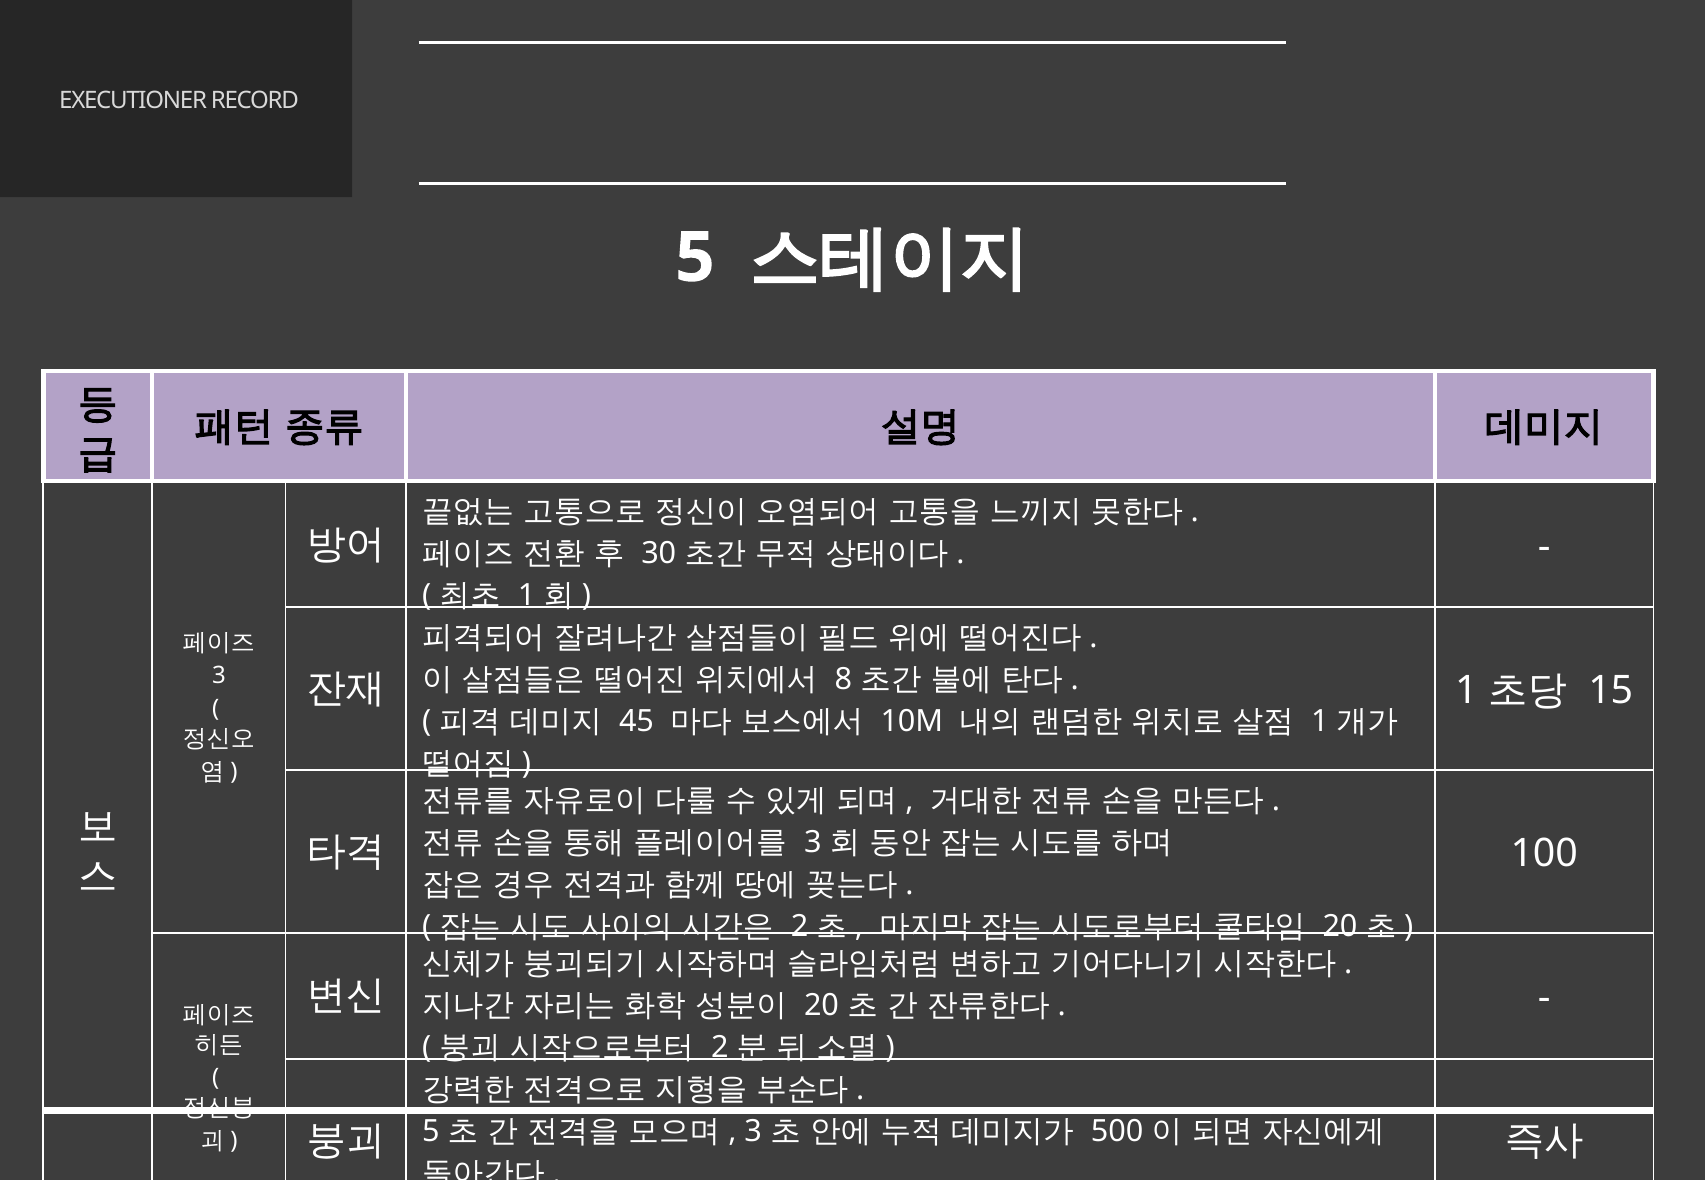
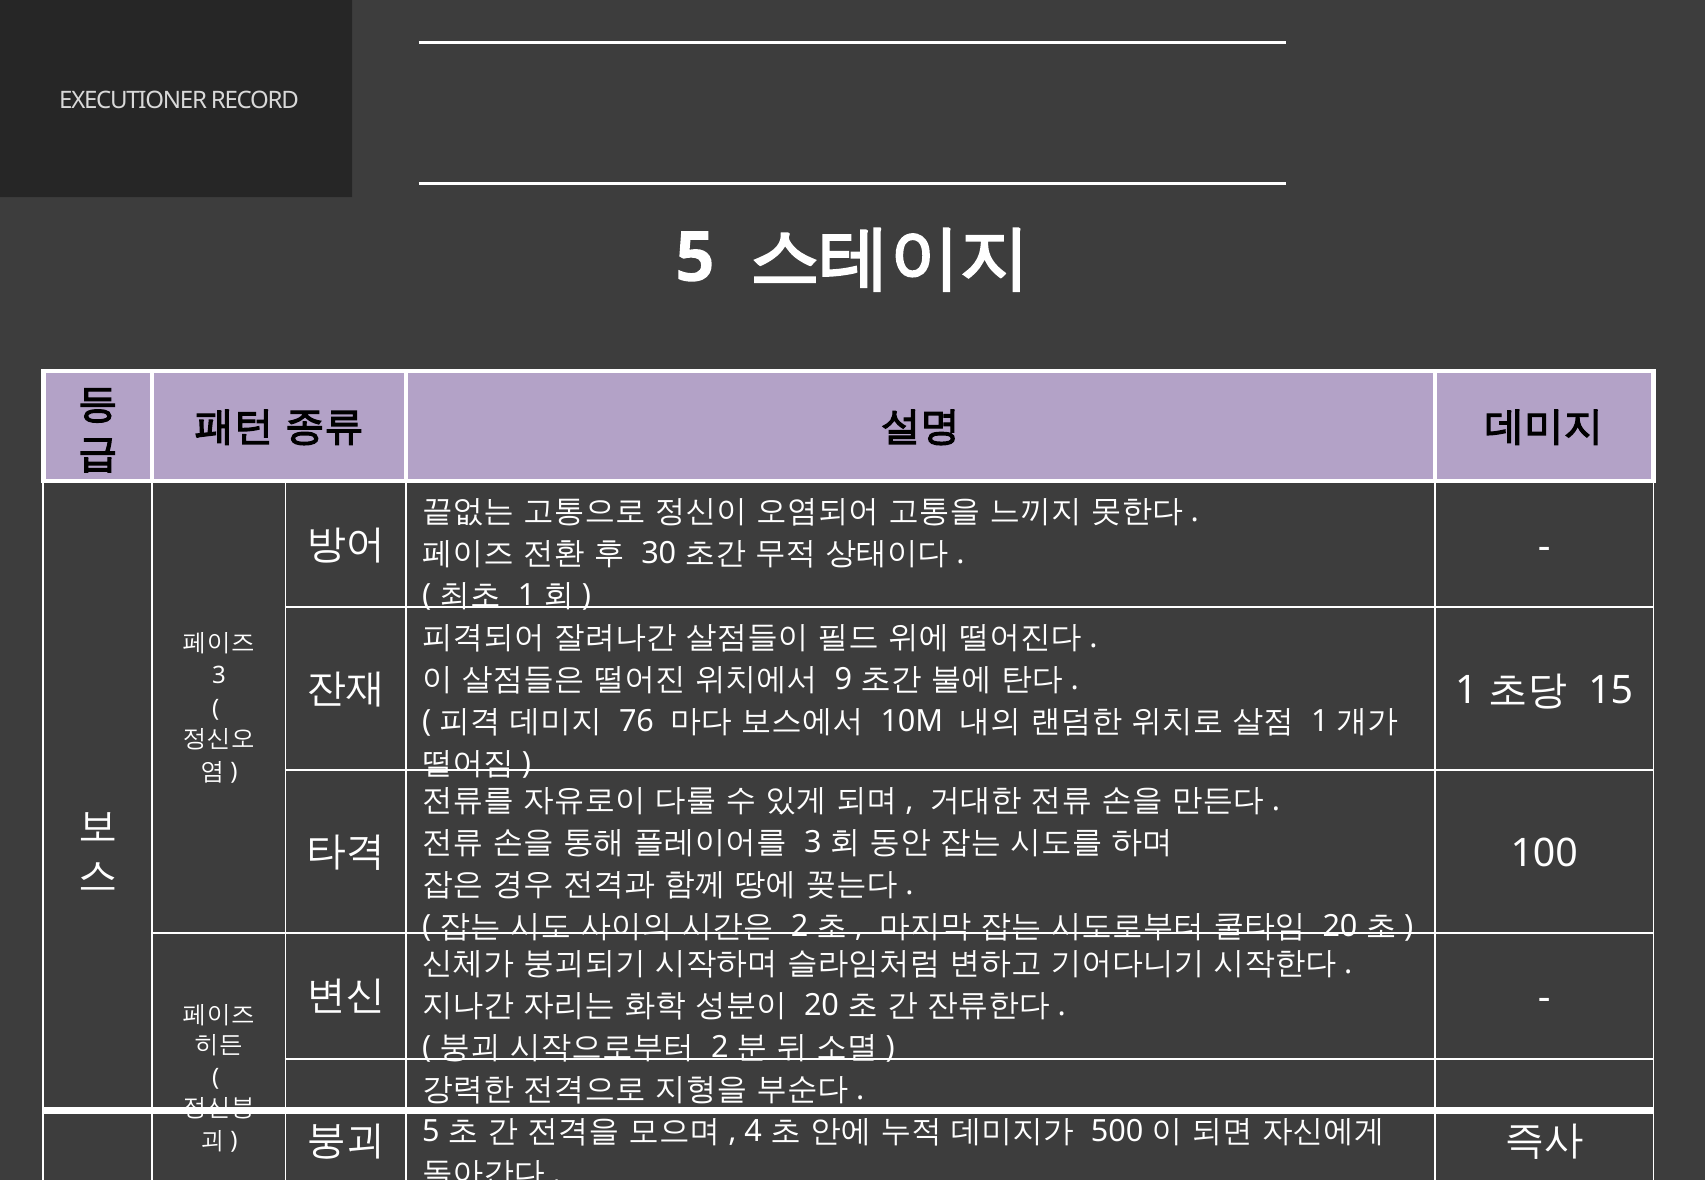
8: 8 -> 9
45: 45 -> 76
3 at (753, 1132): 3 -> 4
